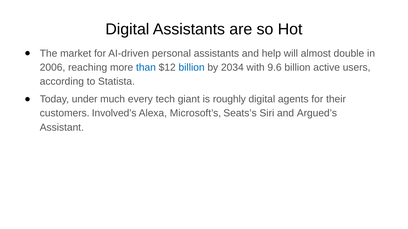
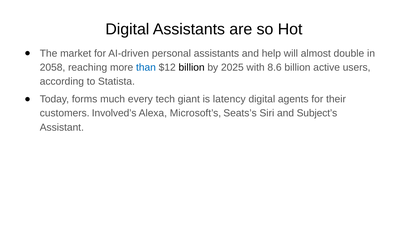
2006: 2006 -> 2058
billion at (192, 68) colour: blue -> black
2034: 2034 -> 2025
9.6: 9.6 -> 8.6
under: under -> forms
roughly: roughly -> latency
Argued’s: Argued’s -> Subject’s
